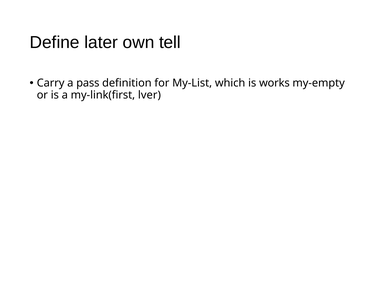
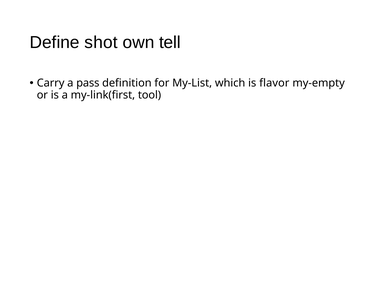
later: later -> shot
works: works -> flavor
lver: lver -> tool
